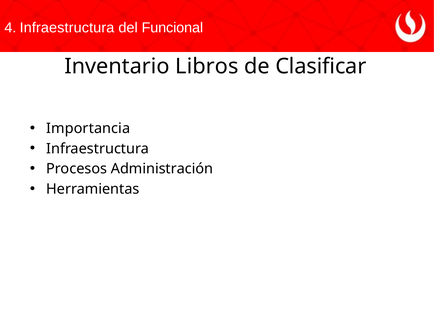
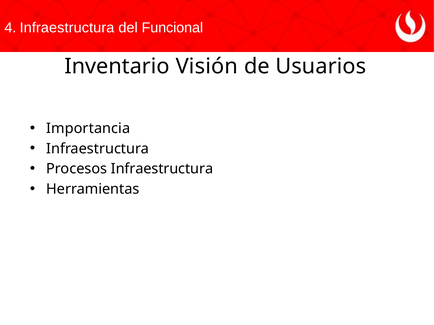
Libros: Libros -> Visión
Clasificar: Clasificar -> Usuarios
Procesos Administración: Administración -> Infraestructura
